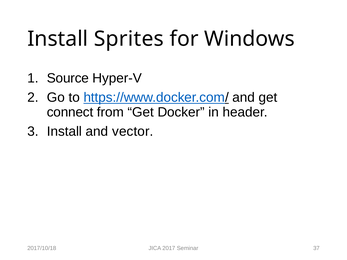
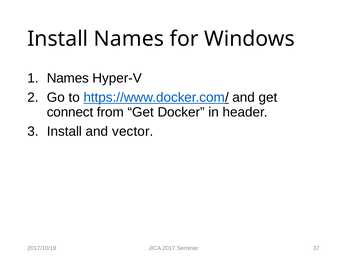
Install Sprites: Sprites -> Names
Source at (68, 78): Source -> Names
